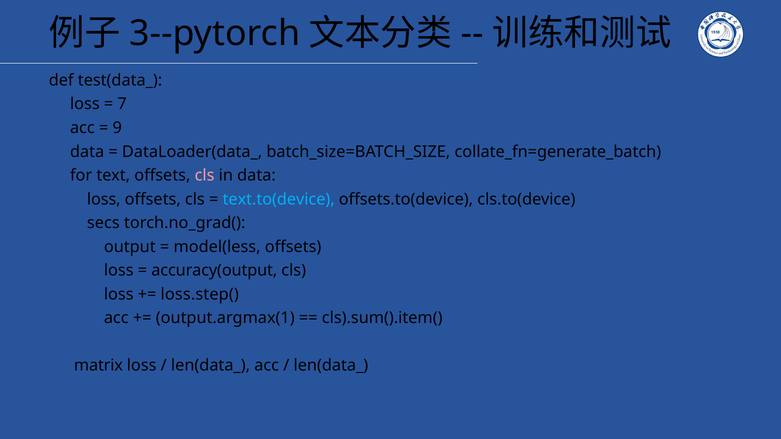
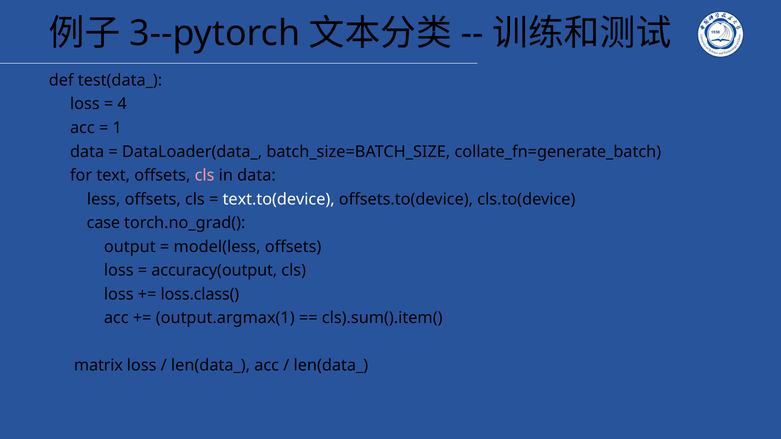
7: 7 -> 4
9: 9 -> 1
loss at (104, 199): loss -> less
text.to(device colour: light blue -> white
secs: secs -> case
loss.step(: loss.step( -> loss.class(
